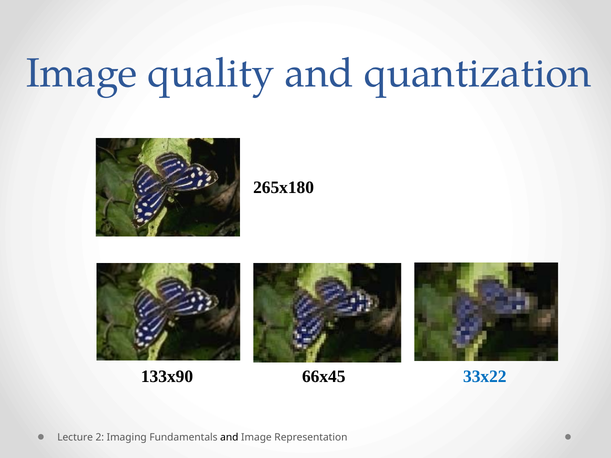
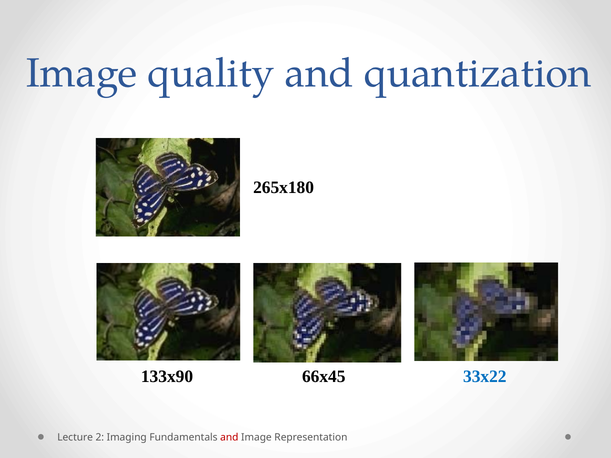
and at (229, 438) colour: black -> red
